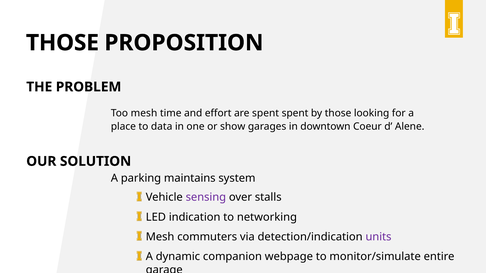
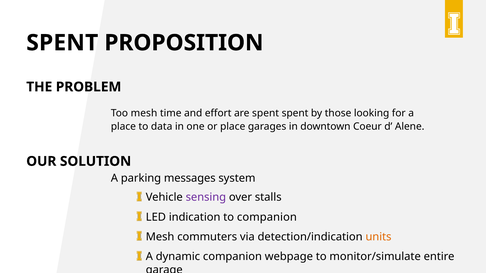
THOSE at (62, 43): THOSE -> SPENT
or show: show -> place
maintains: maintains -> messages
to networking: networking -> companion
units colour: purple -> orange
